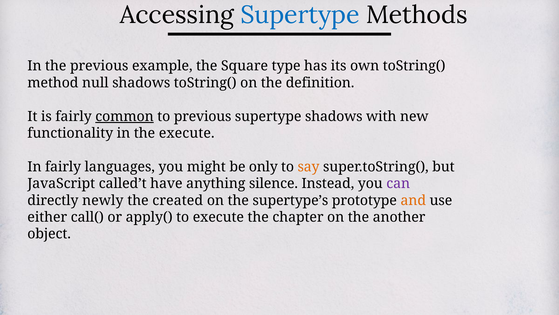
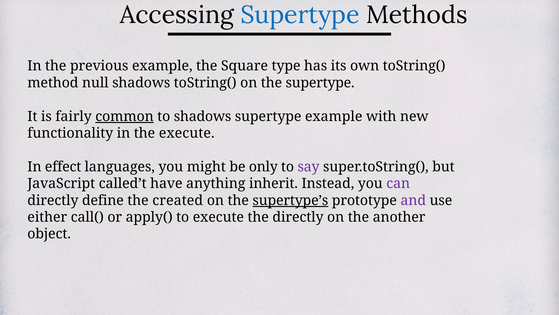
the definition: definition -> supertype
to previous: previous -> shadows
supertype shadows: shadows -> example
In fairly: fairly -> effect
say colour: orange -> purple
silence: silence -> inherit
newly: newly -> define
supertype’s underline: none -> present
and colour: orange -> purple
the chapter: chapter -> directly
